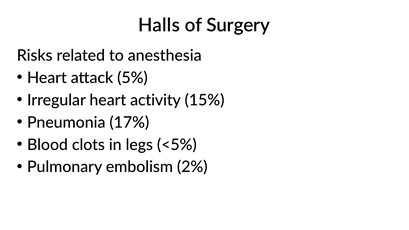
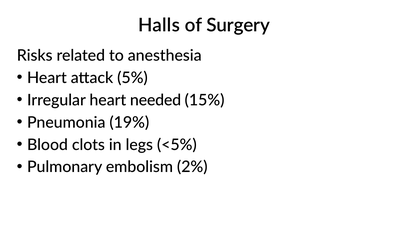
activity: activity -> needed
17%: 17% -> 19%
